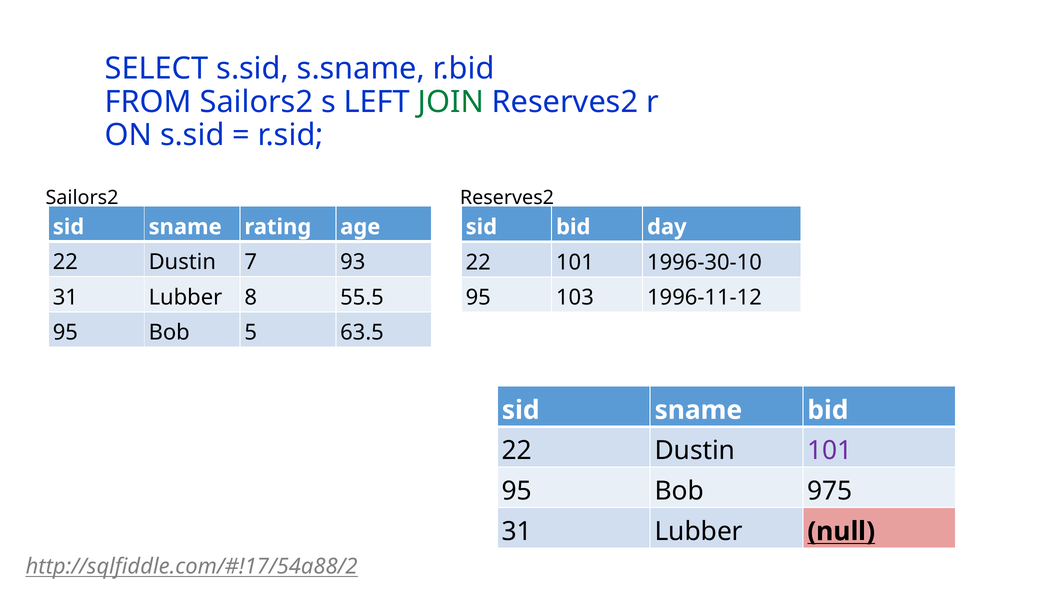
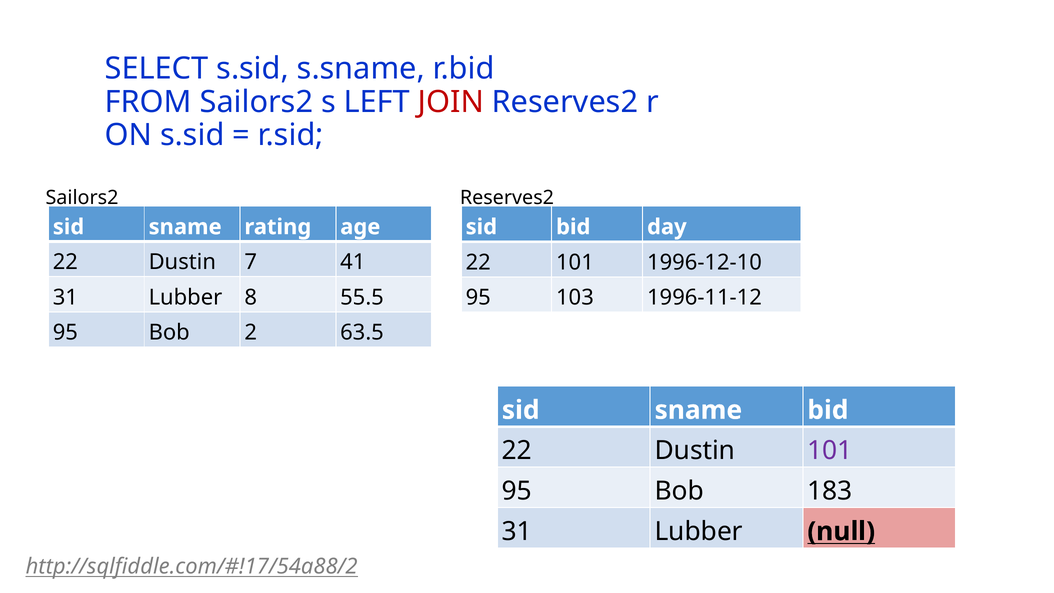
JOIN colour: green -> red
93: 93 -> 41
1996-30-10: 1996-30-10 -> 1996-12-10
5: 5 -> 2
975: 975 -> 183
